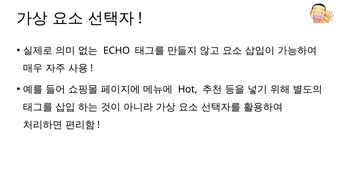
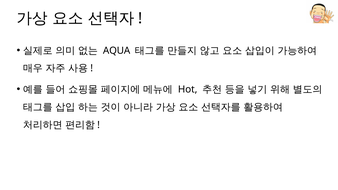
ECHO: ECHO -> AQUA
